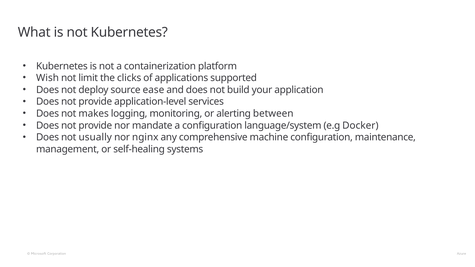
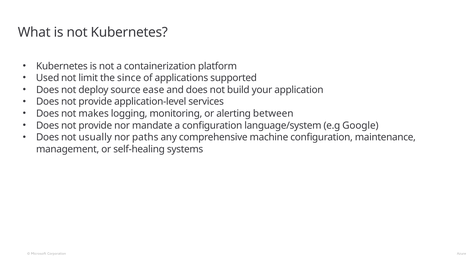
Wish: Wish -> Used
clicks: clicks -> since
Docker: Docker -> Google
nginx: nginx -> paths
